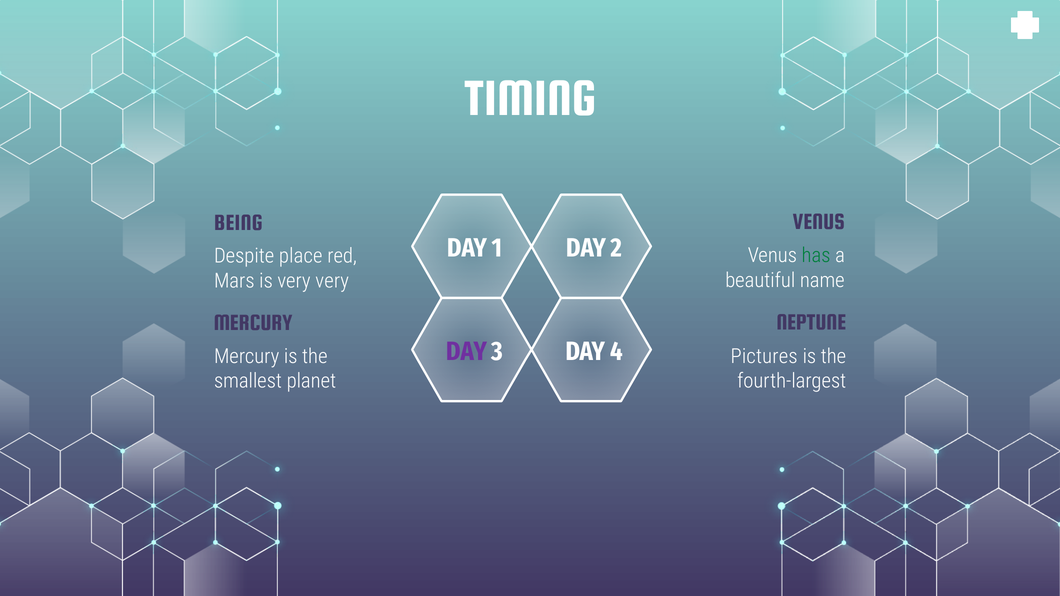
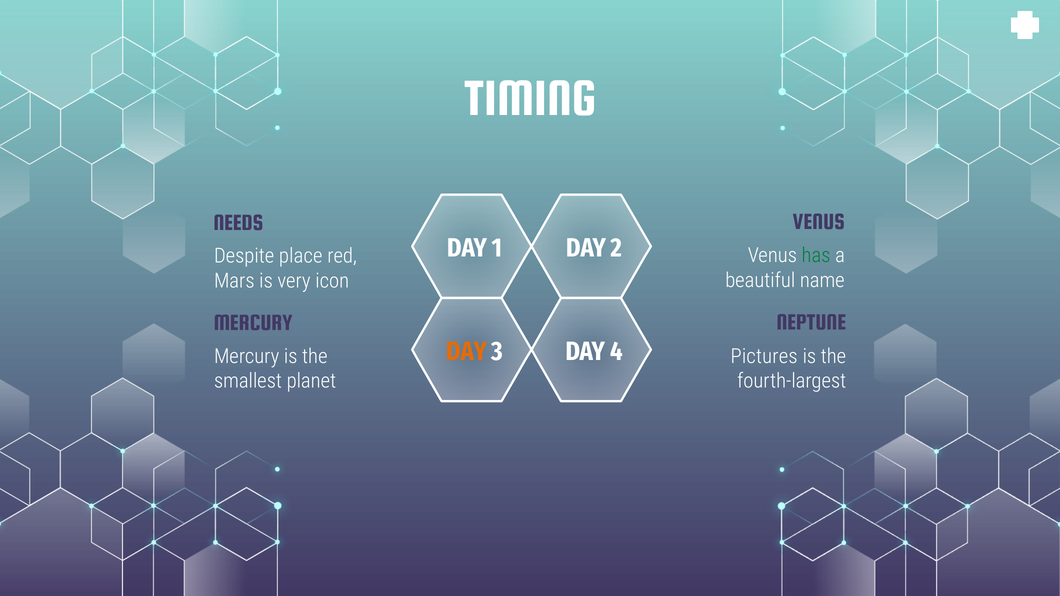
BEING: BEING -> NEEDS
very very: very -> icon
DAY at (467, 352) colour: purple -> orange
